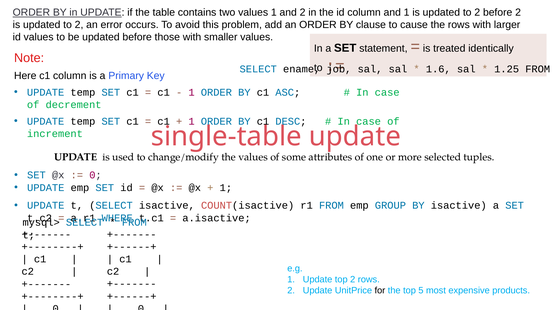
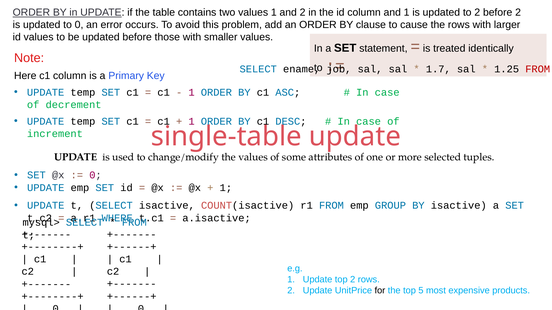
2 at (79, 25): 2 -> 0
1.6: 1.6 -> 1.7
FROM at (538, 69) colour: black -> red
